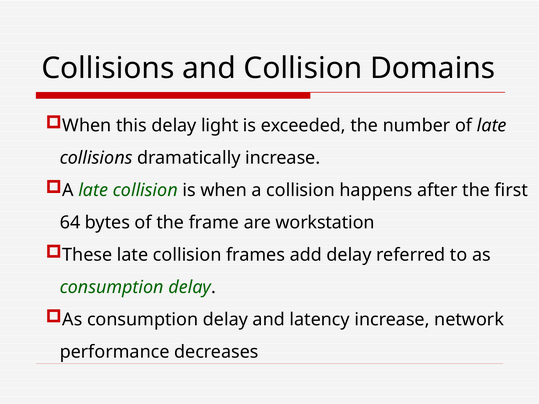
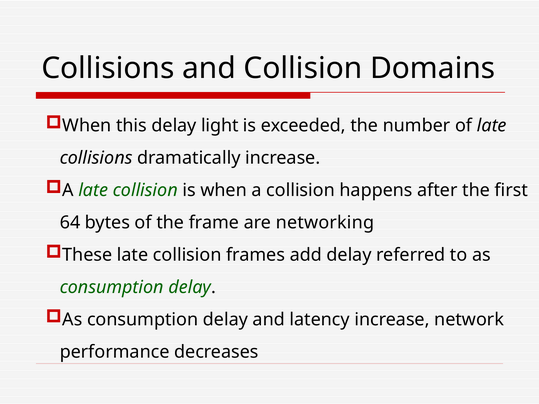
workstation: workstation -> networking
